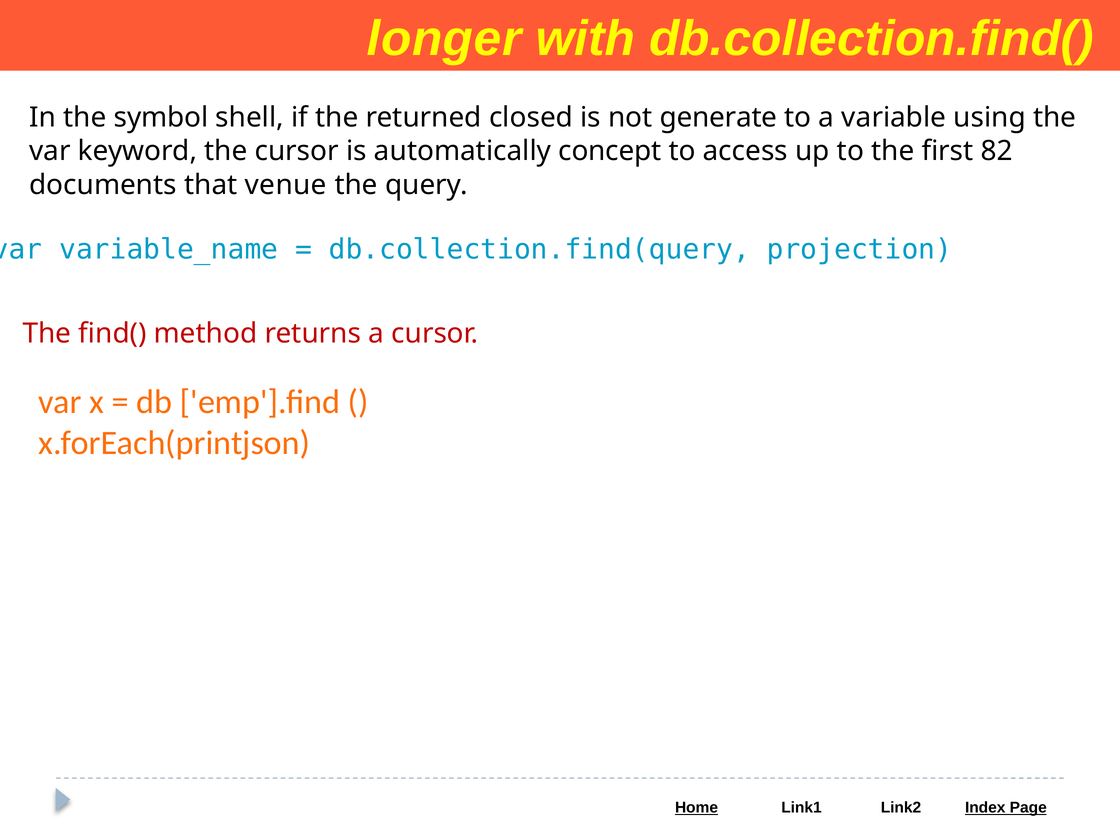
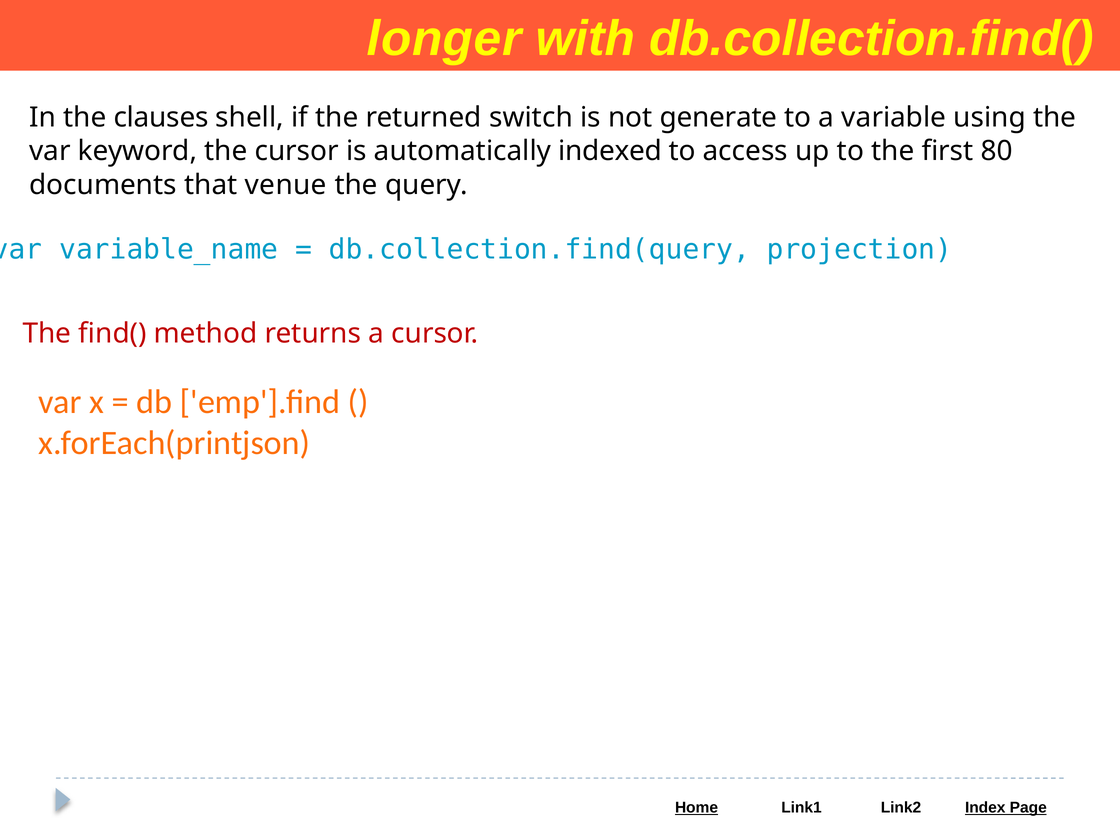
symbol: symbol -> clauses
closed: closed -> switch
concept: concept -> indexed
82: 82 -> 80
